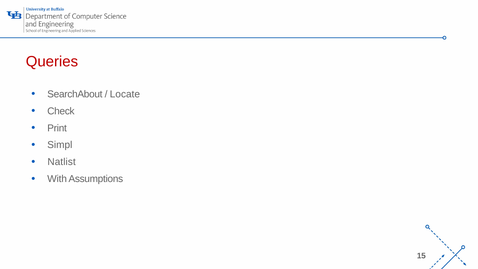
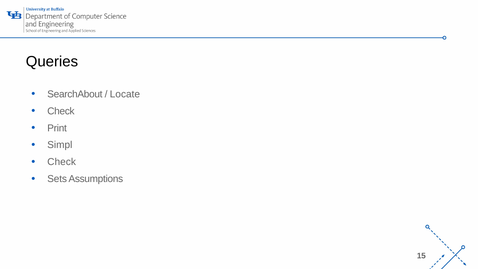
Queries colour: red -> black
Natlist at (62, 162): Natlist -> Check
With: With -> Sets
